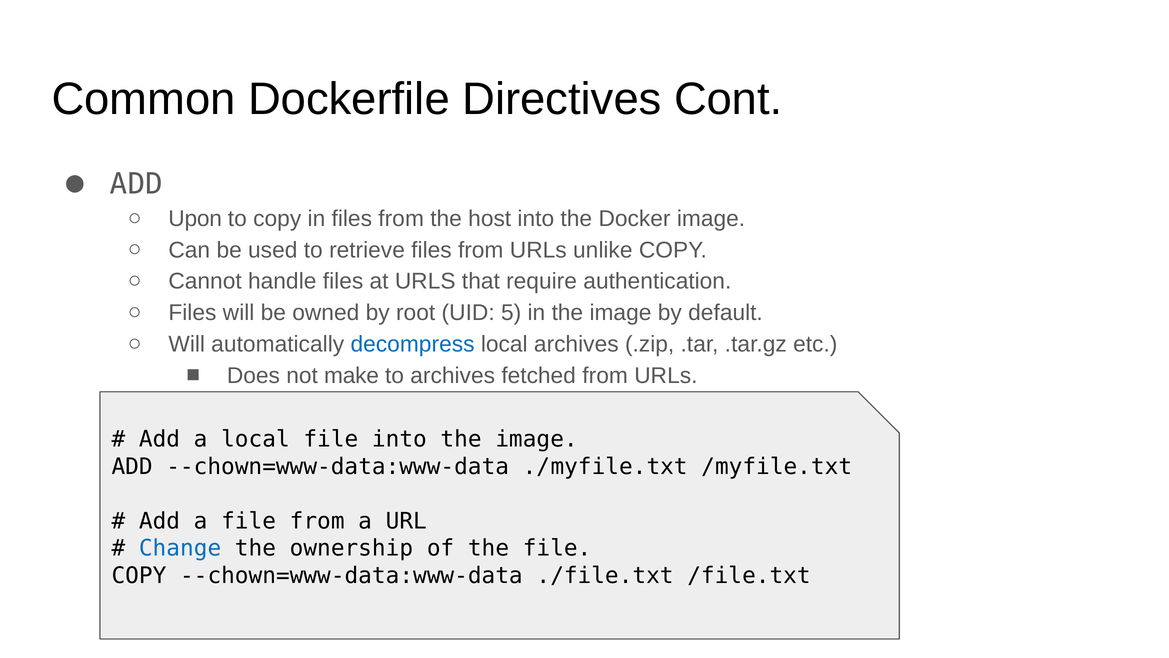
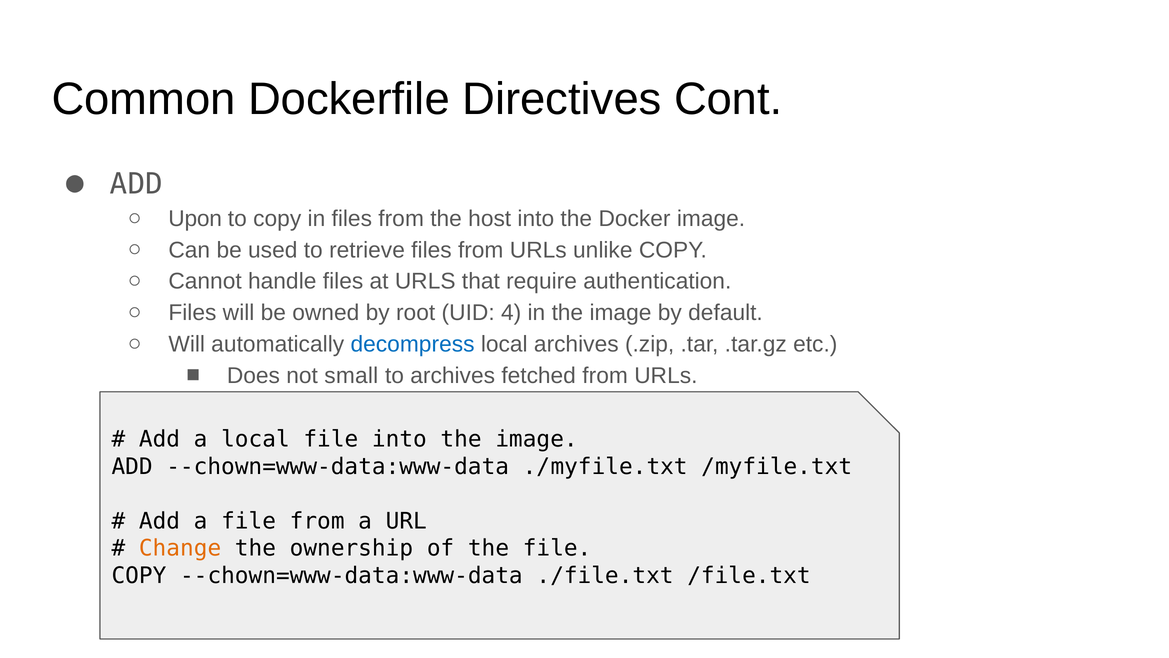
5: 5 -> 4
make: make -> small
Change colour: blue -> orange
